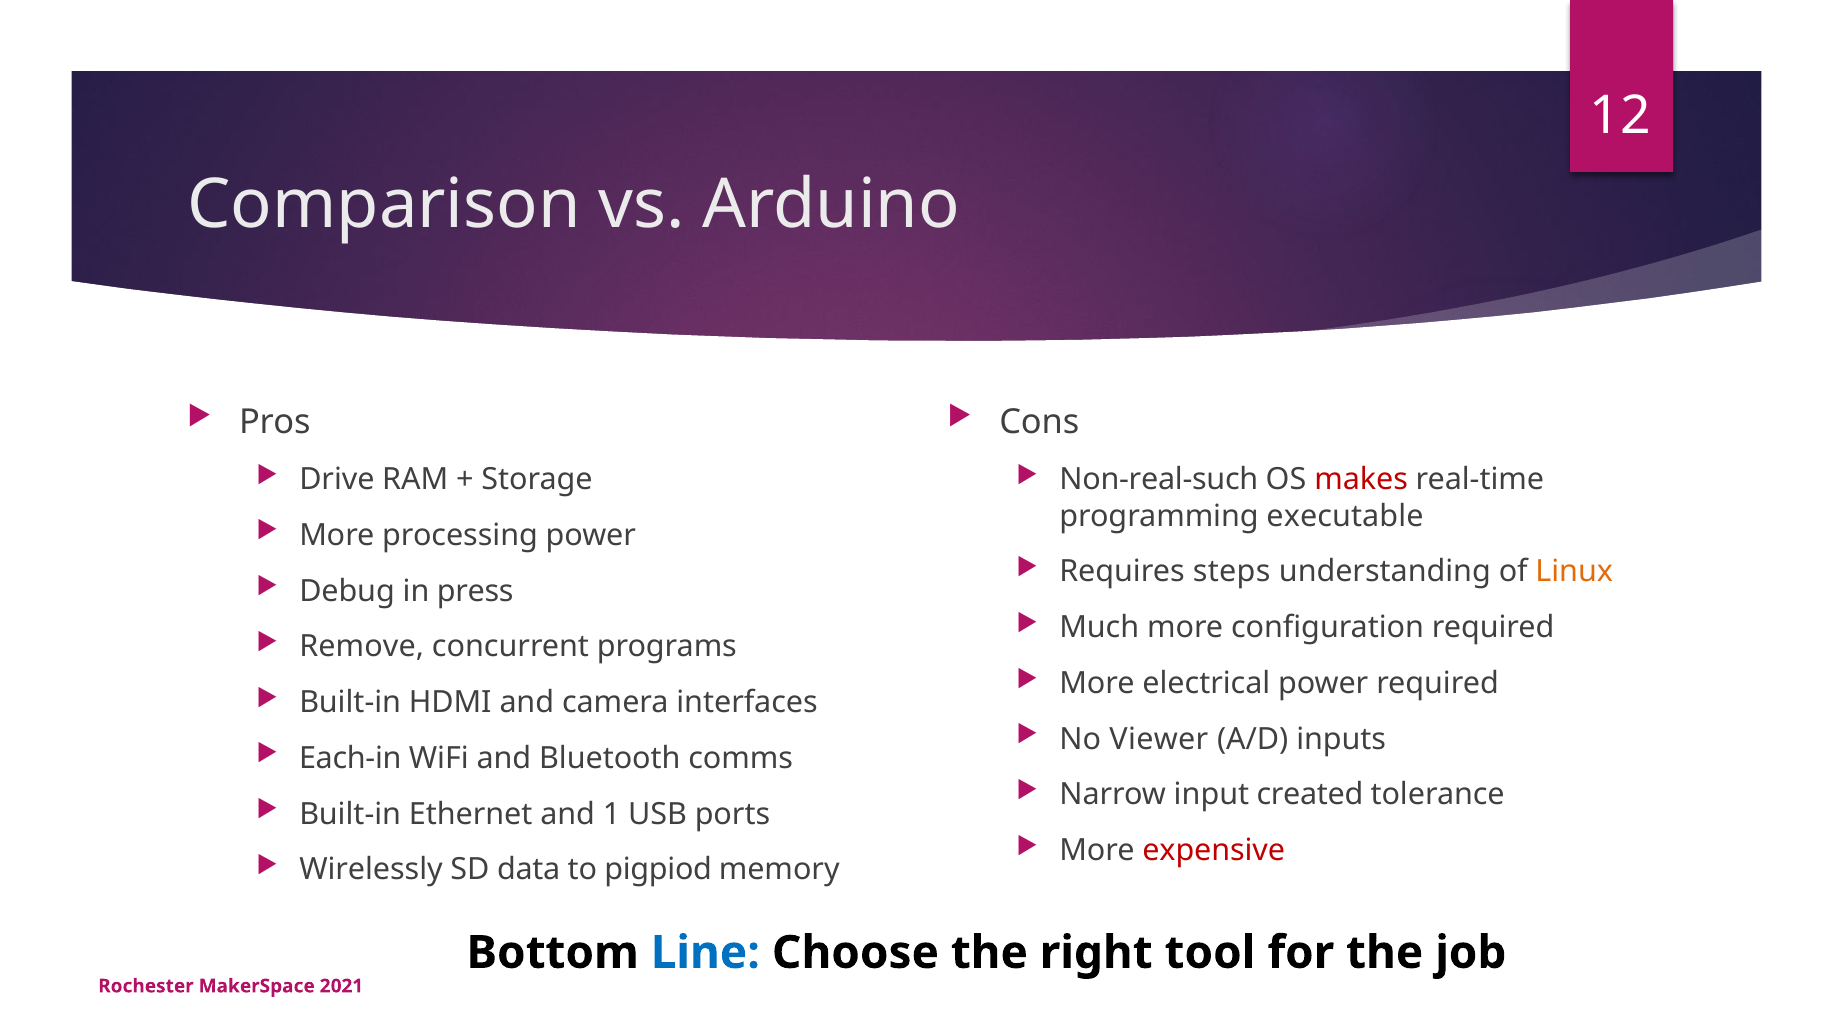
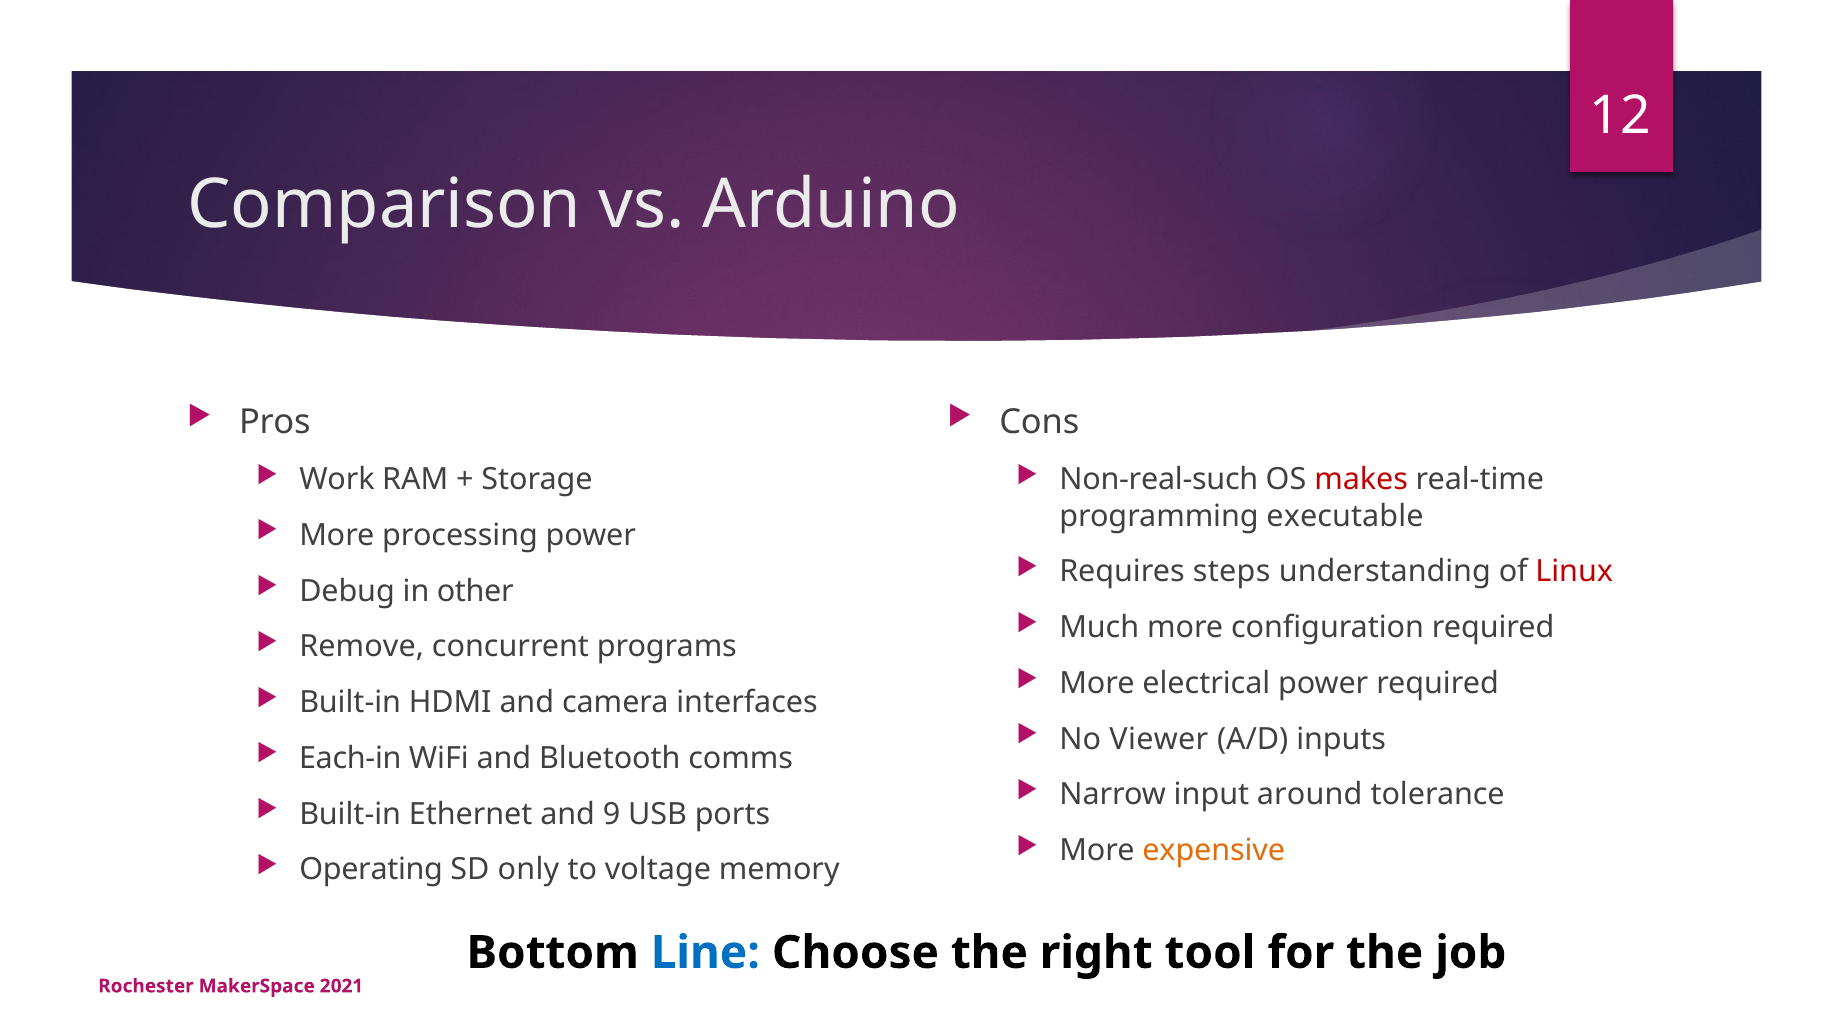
Drive: Drive -> Work
Linux colour: orange -> red
press: press -> other
created: created -> around
1: 1 -> 9
expensive colour: red -> orange
Wirelessly: Wirelessly -> Operating
data: data -> only
pigpiod: pigpiod -> voltage
